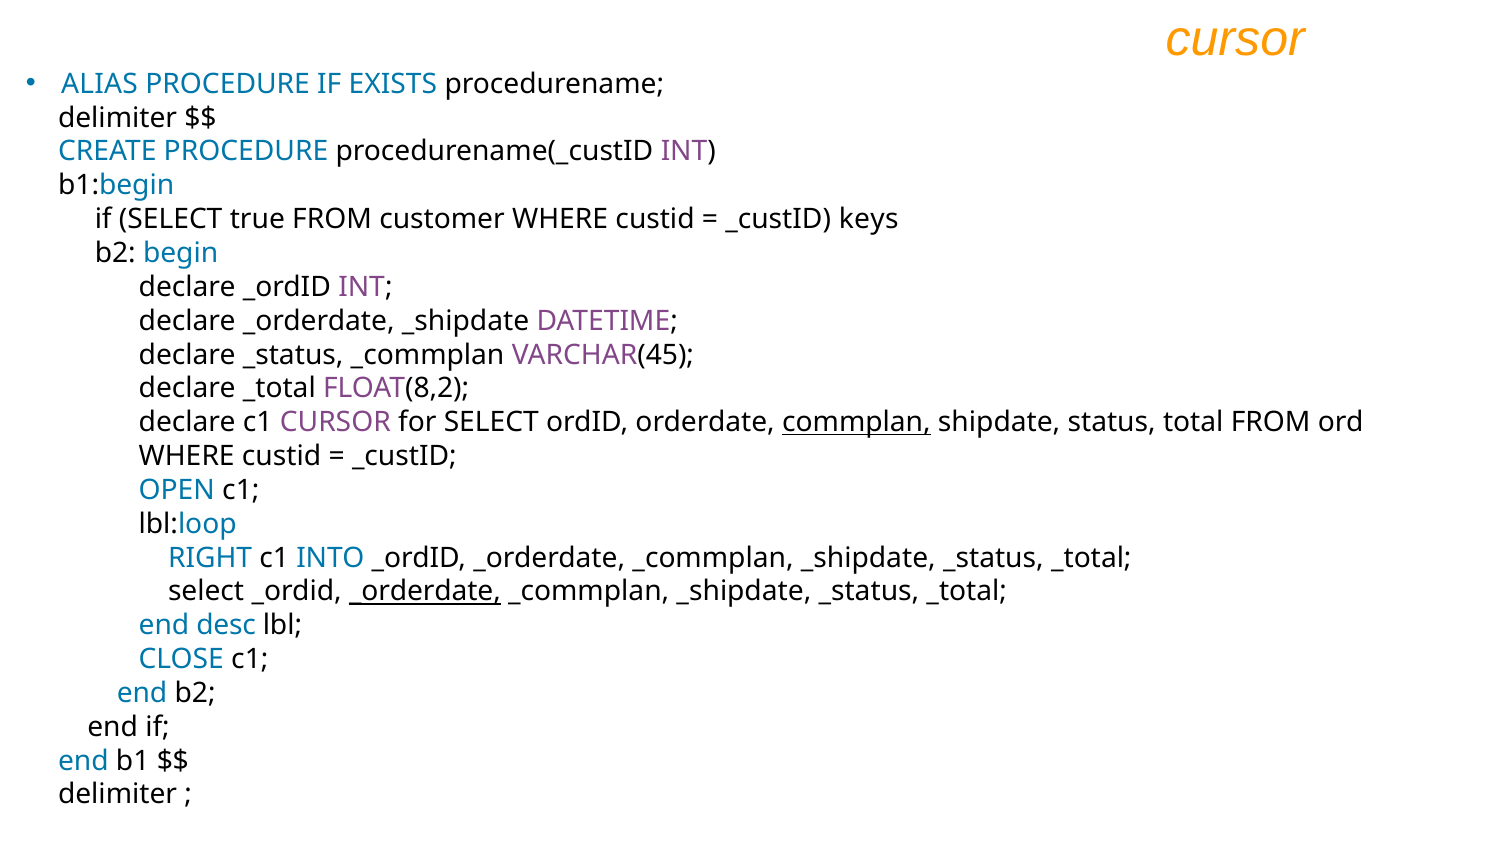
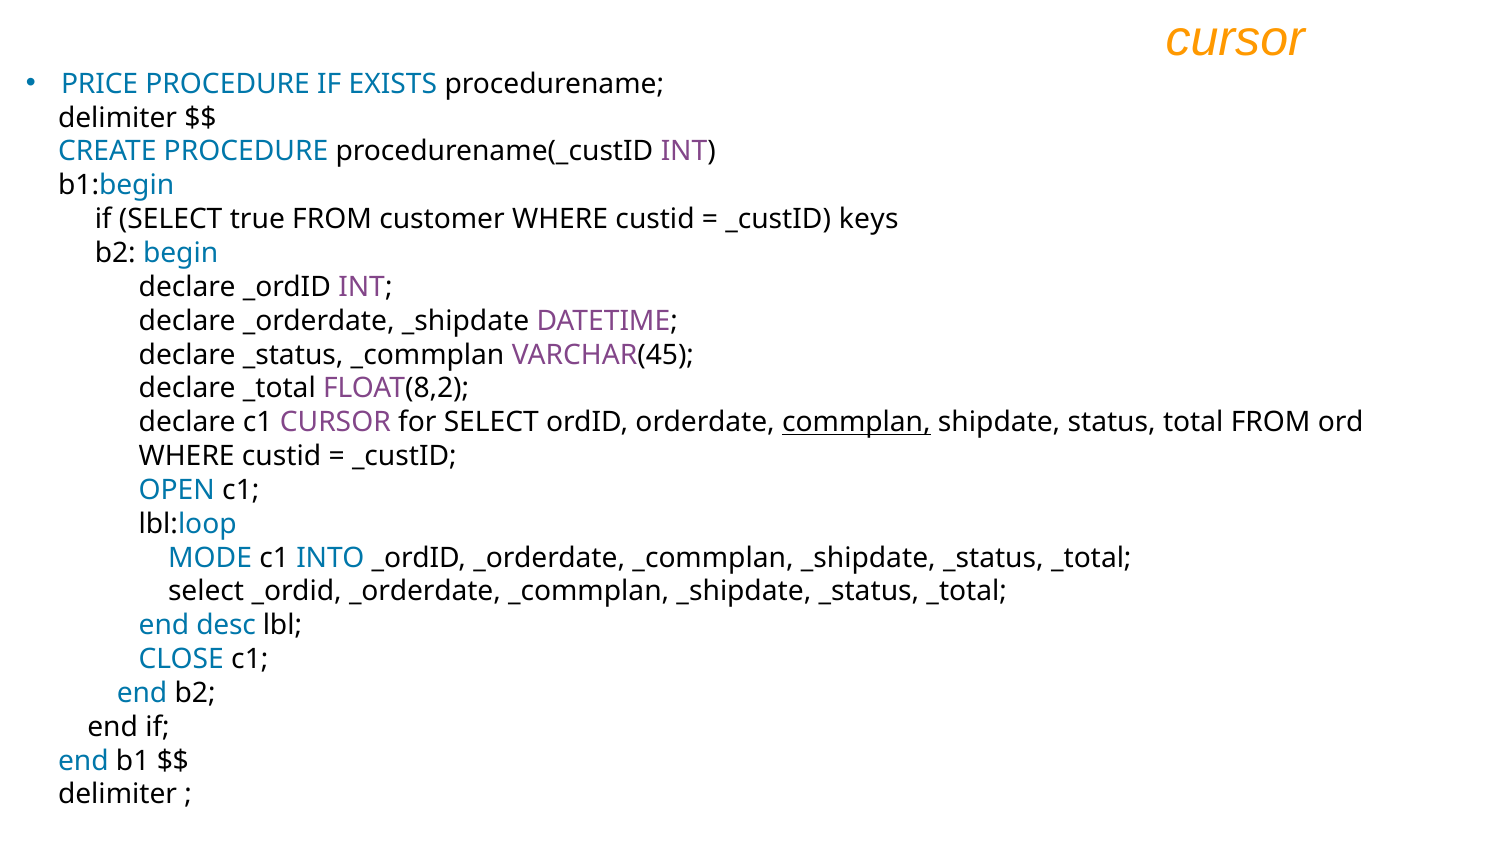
ALIAS: ALIAS -> PRICE
RIGHT: RIGHT -> MODE
_orderdate at (425, 592) underline: present -> none
